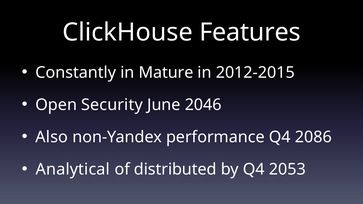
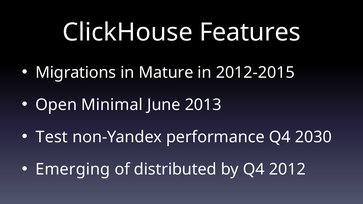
Constantly: Constantly -> Migrations
Security: Security -> Minimal
2046: 2046 -> 2013
Also: Also -> Test
2086: 2086 -> 2030
Analytical: Analytical -> Emerging
2053: 2053 -> 2012
